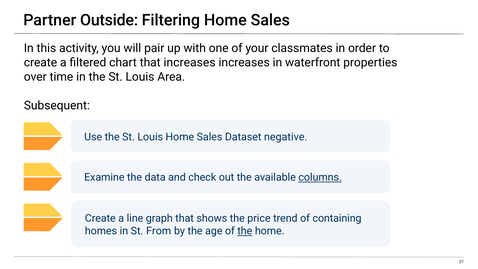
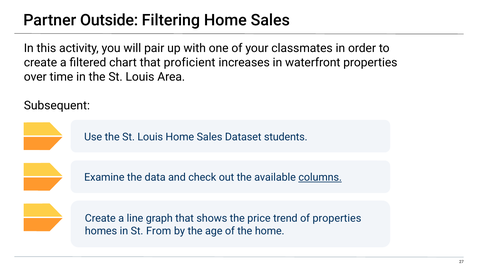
that increases: increases -> proficient
negative: negative -> students
of containing: containing -> properties
the at (245, 231) underline: present -> none
